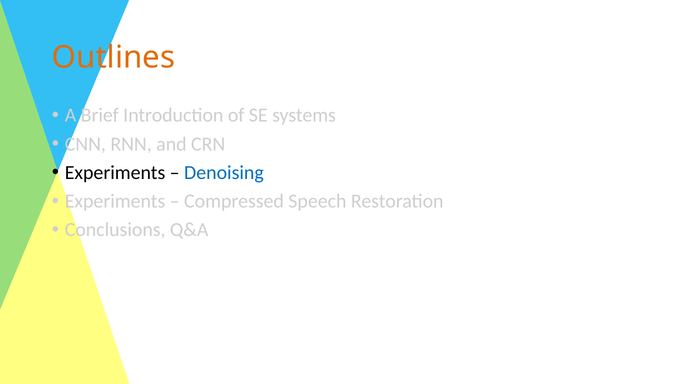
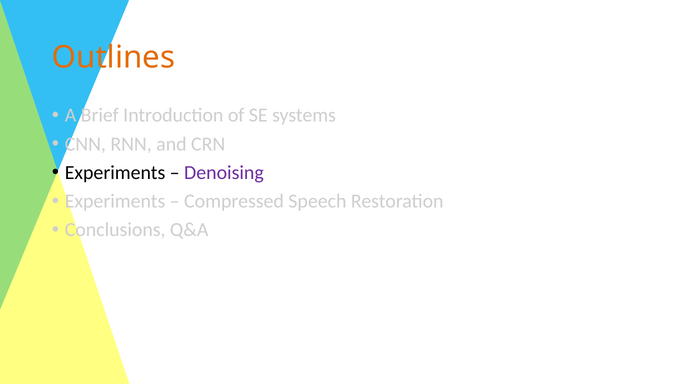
Denoising colour: blue -> purple
